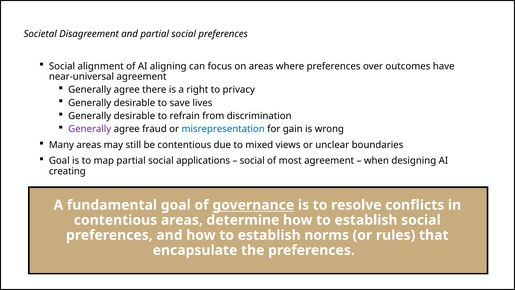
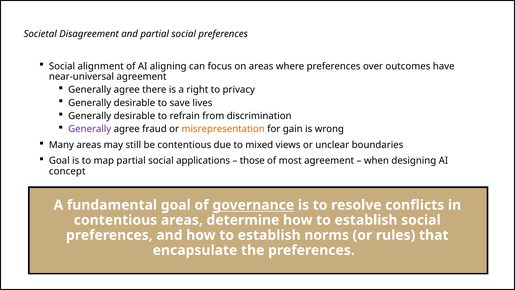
misrepresentation colour: blue -> orange
social at (252, 161): social -> those
creating: creating -> concept
